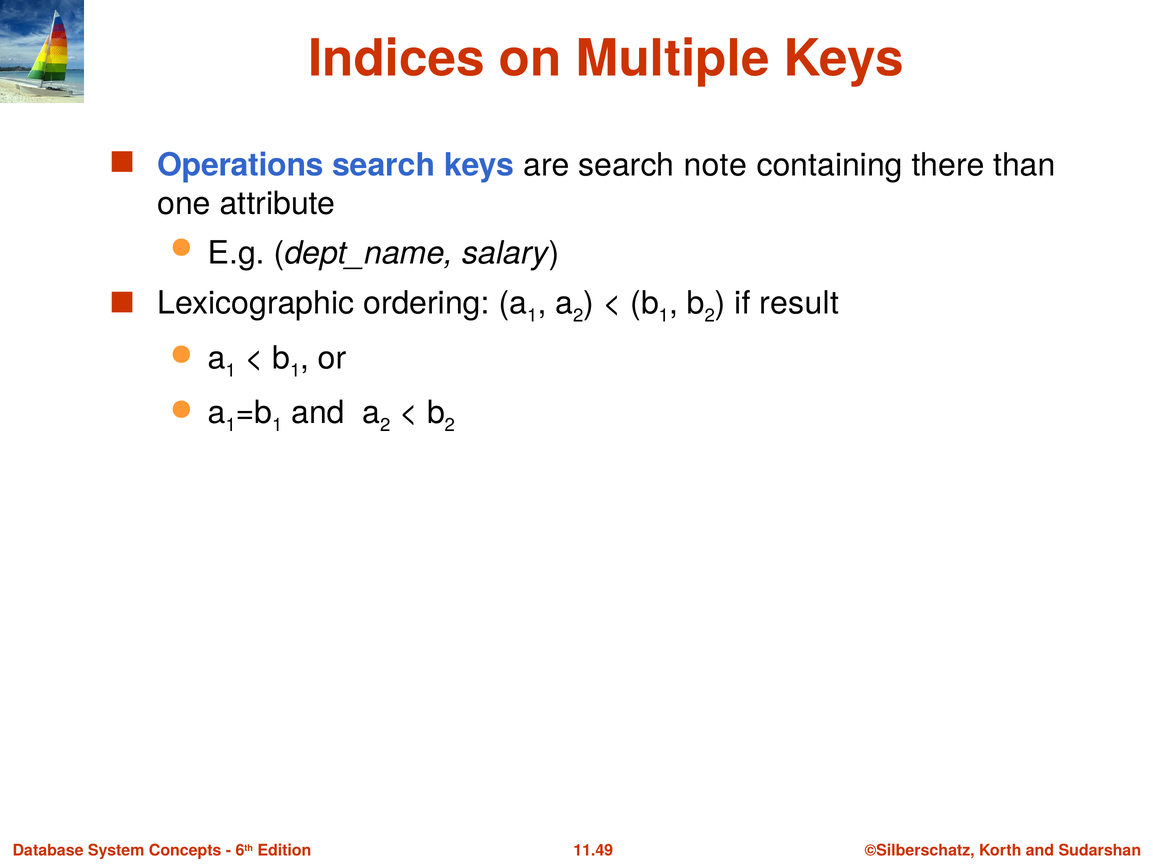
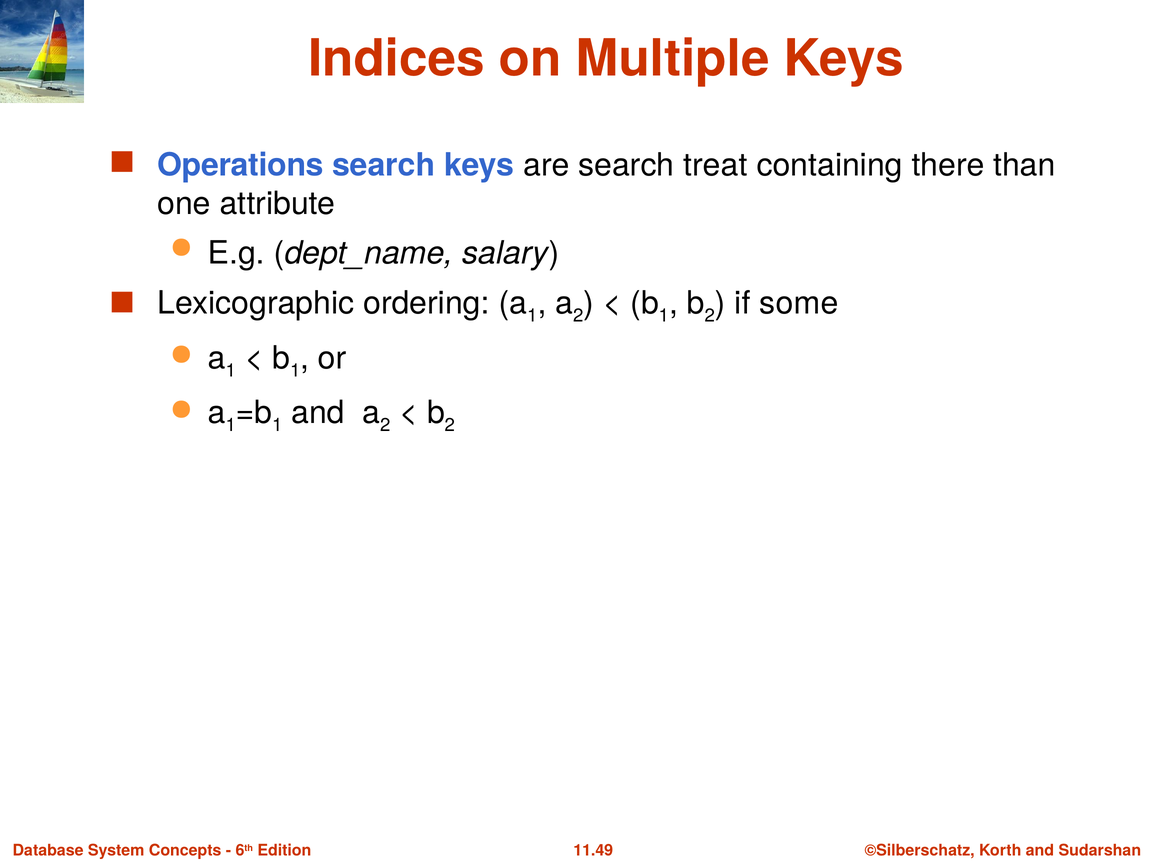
note: note -> treat
result: result -> some
